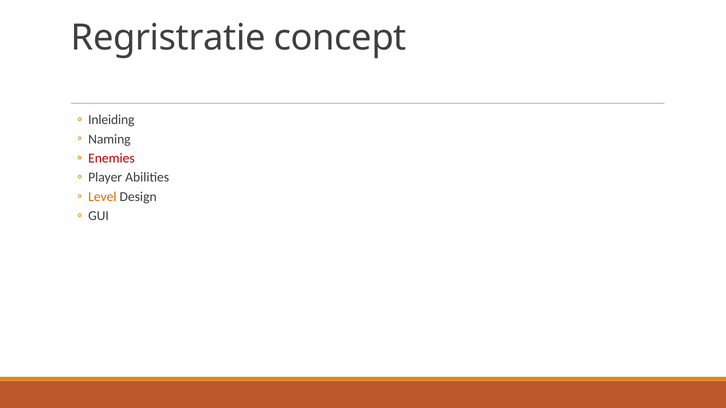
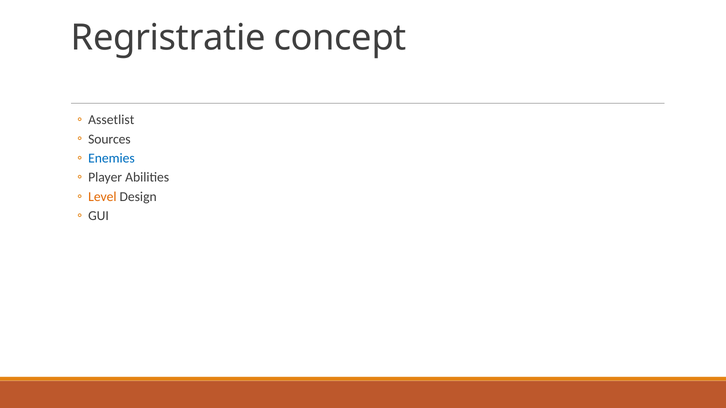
Inleiding: Inleiding -> Assetlist
Naming: Naming -> Sources
Enemies colour: red -> blue
